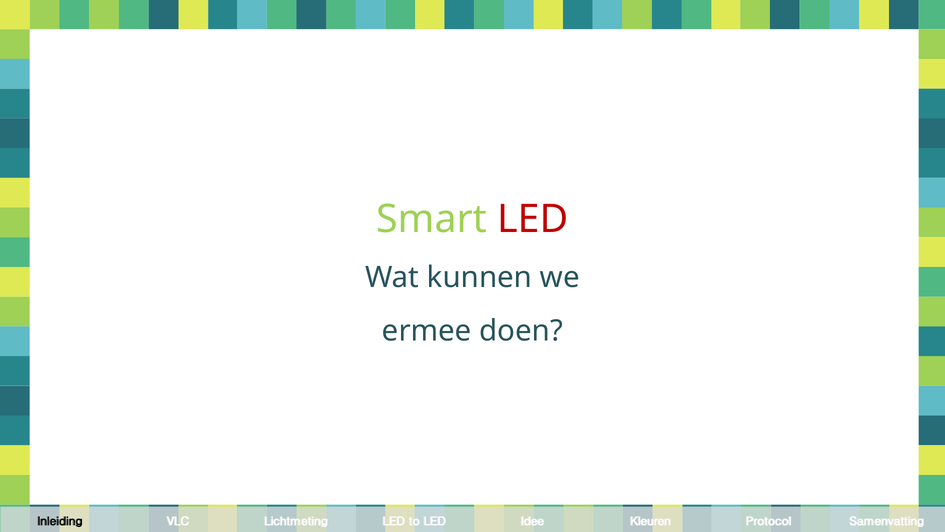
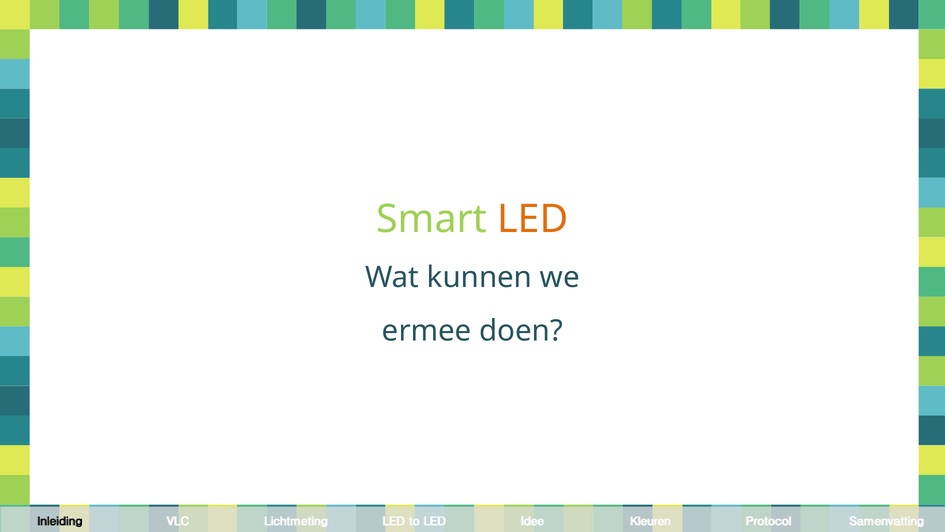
LED at (533, 219) colour: red -> orange
